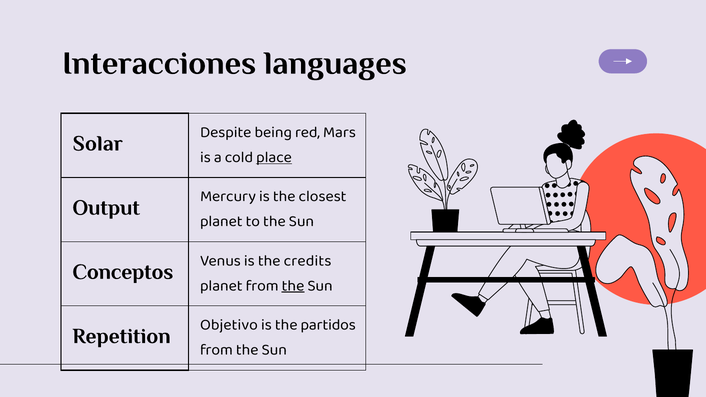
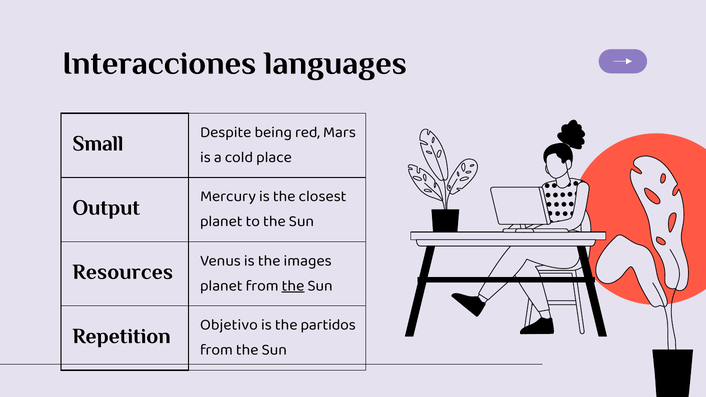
Solar: Solar -> Small
place underline: present -> none
credits: credits -> images
Conceptos: Conceptos -> Resources
